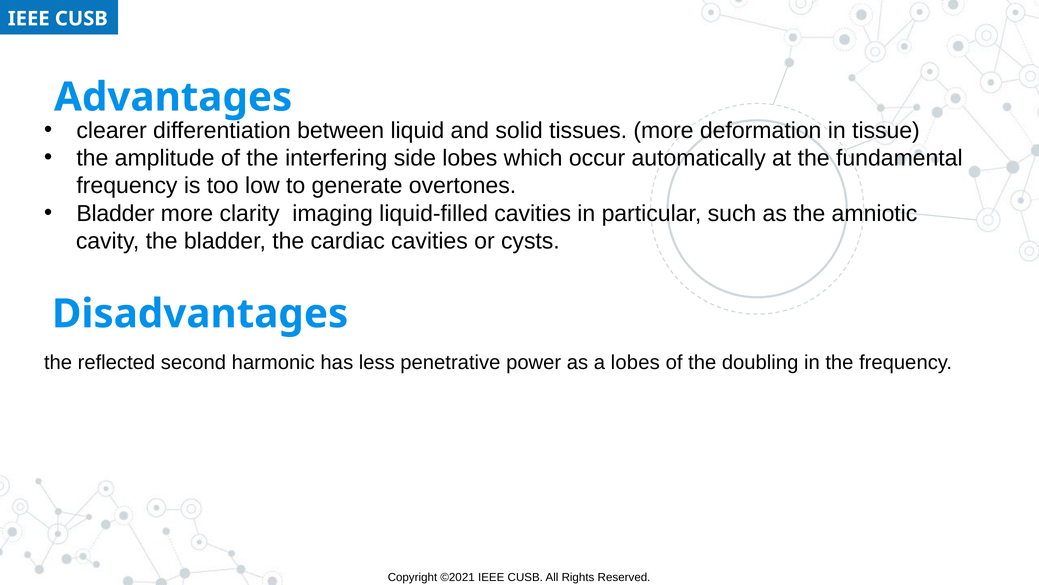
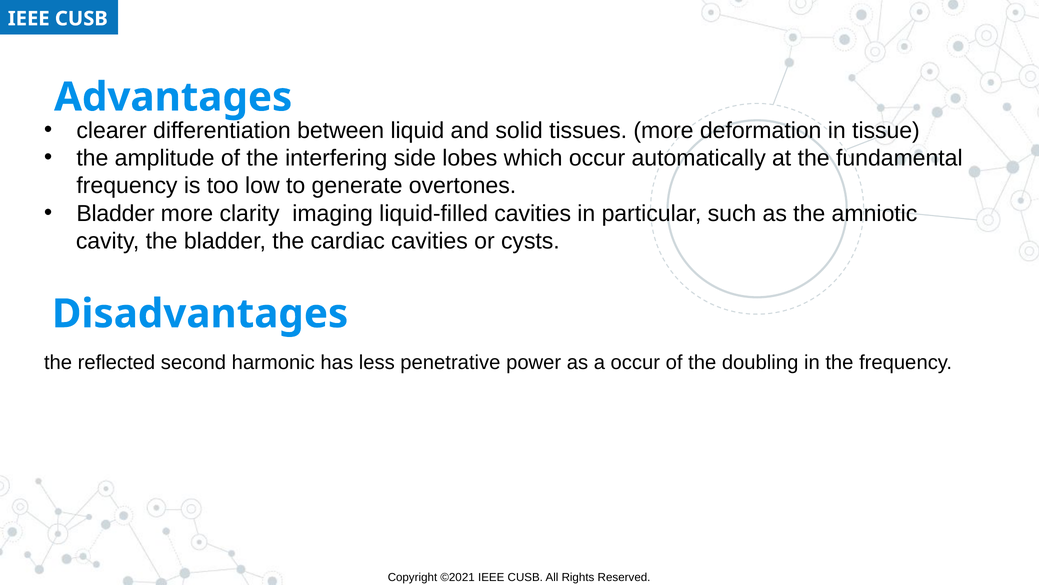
a lobes: lobes -> occur
